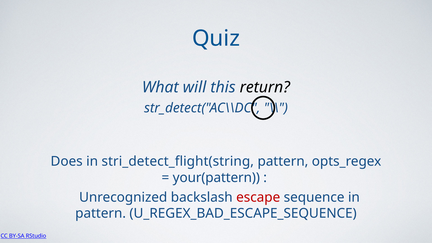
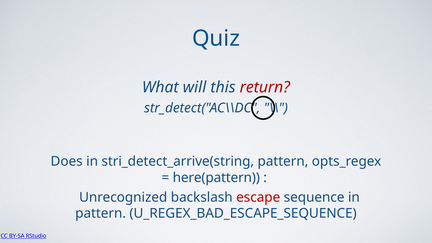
return colour: black -> red
stri_detect_flight(string: stri_detect_flight(string -> stri_detect_arrive(string
your(pattern: your(pattern -> here(pattern
